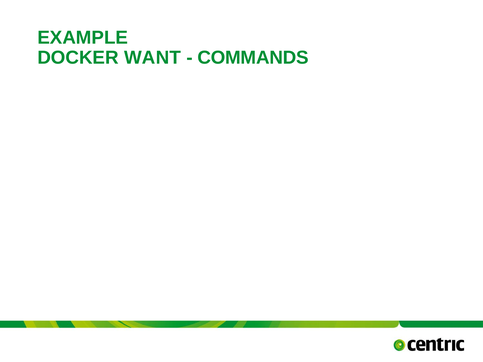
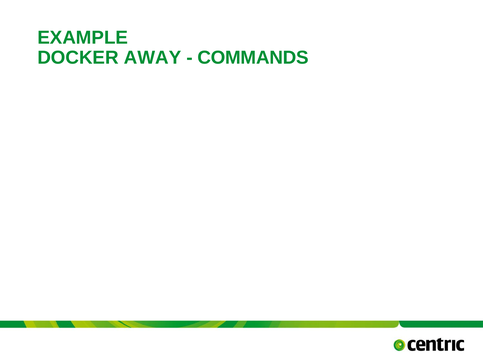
WANT: WANT -> AWAY
